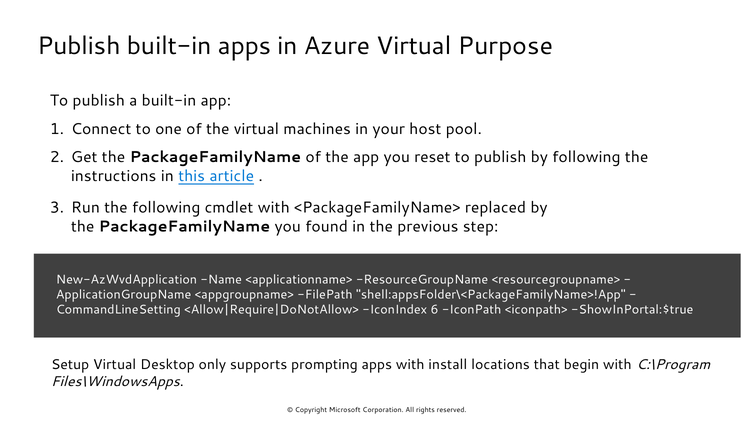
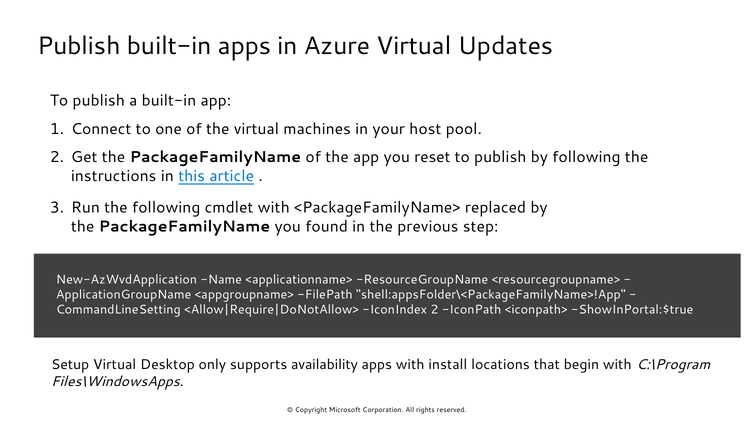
Purpose: Purpose -> Updates
IconIndex 6: 6 -> 2
prompting: prompting -> availability
